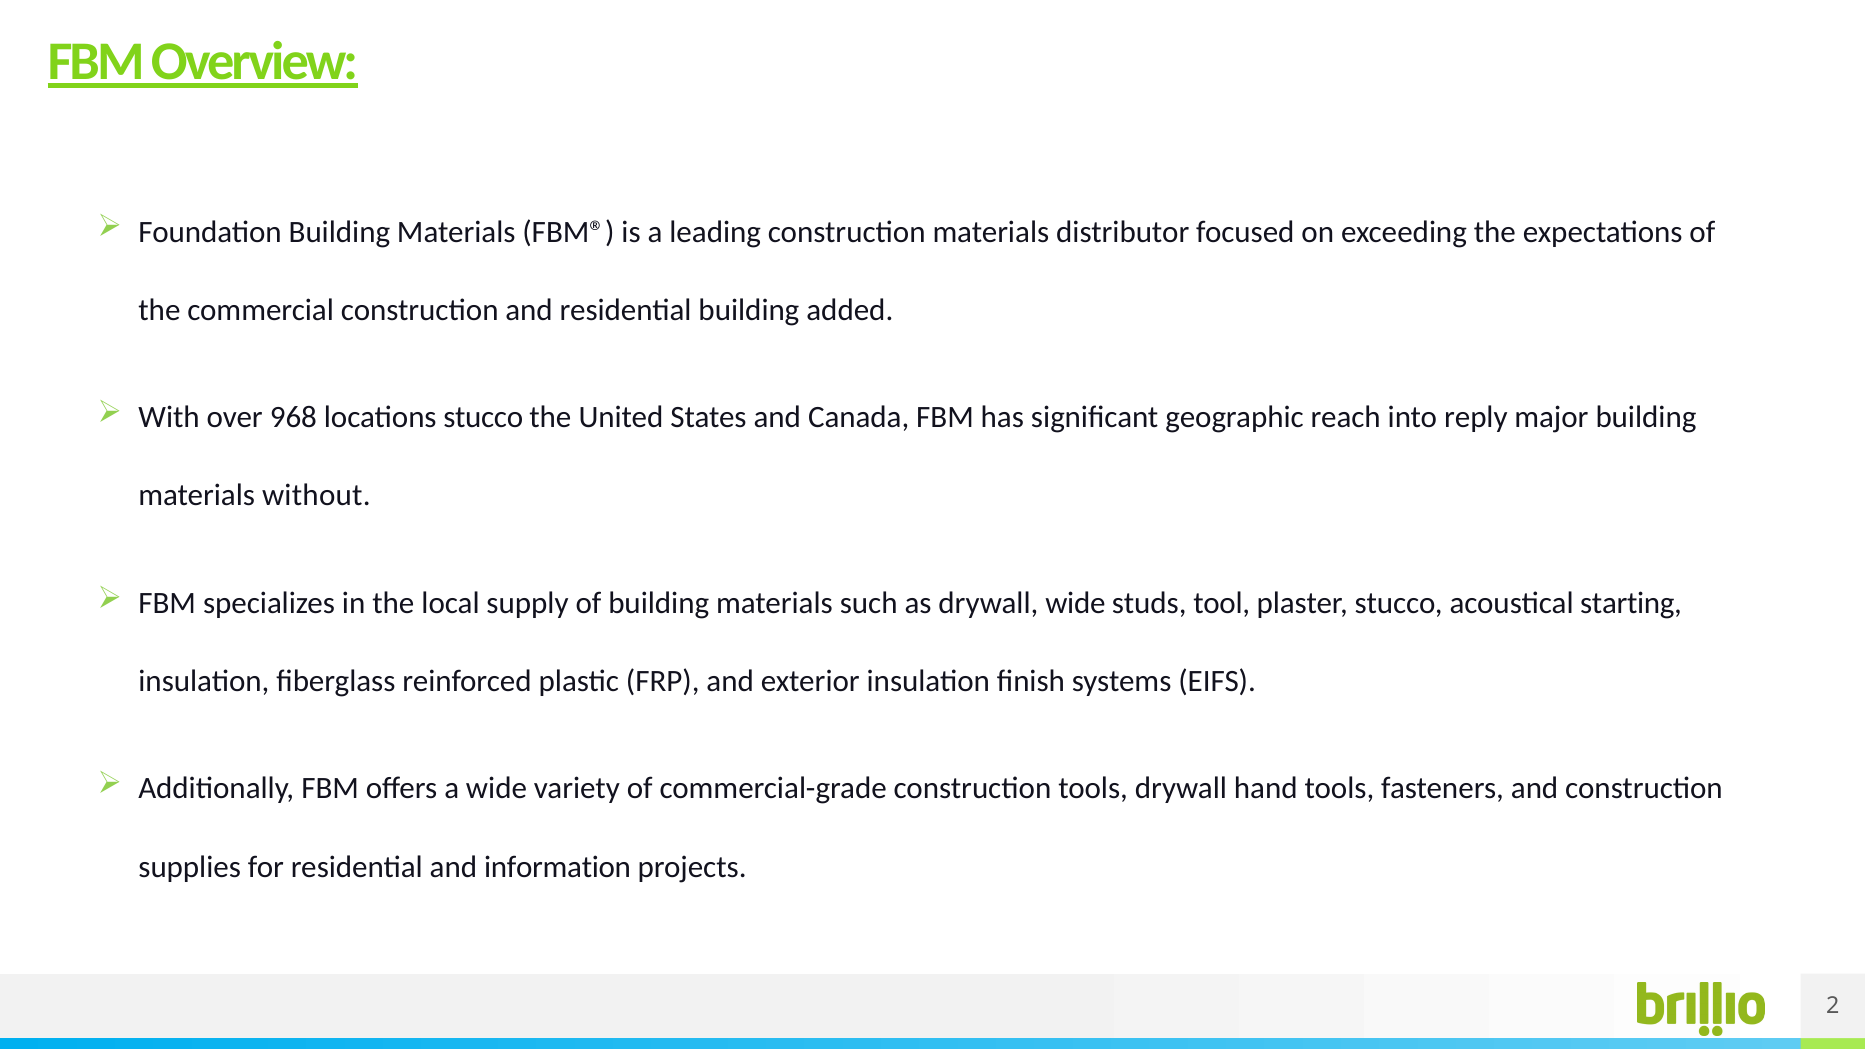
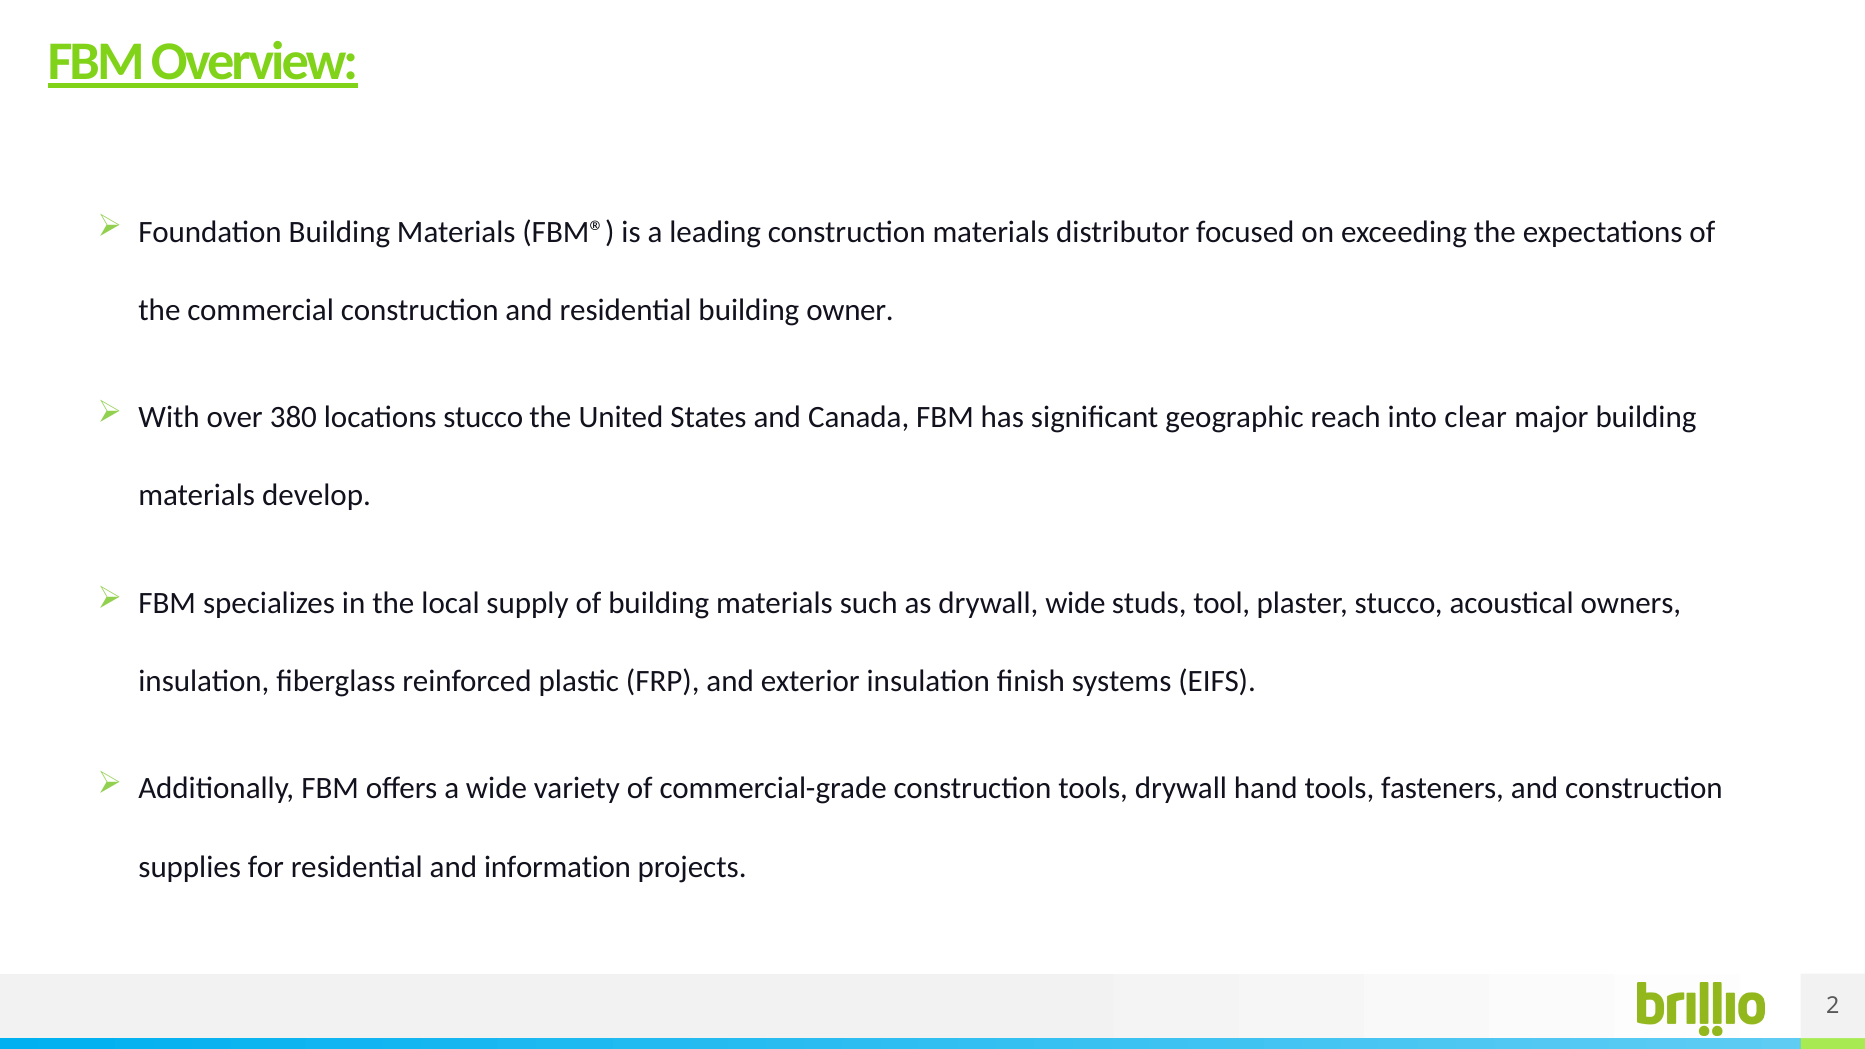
added: added -> owner
968: 968 -> 380
reply: reply -> clear
without: without -> develop
starting: starting -> owners
